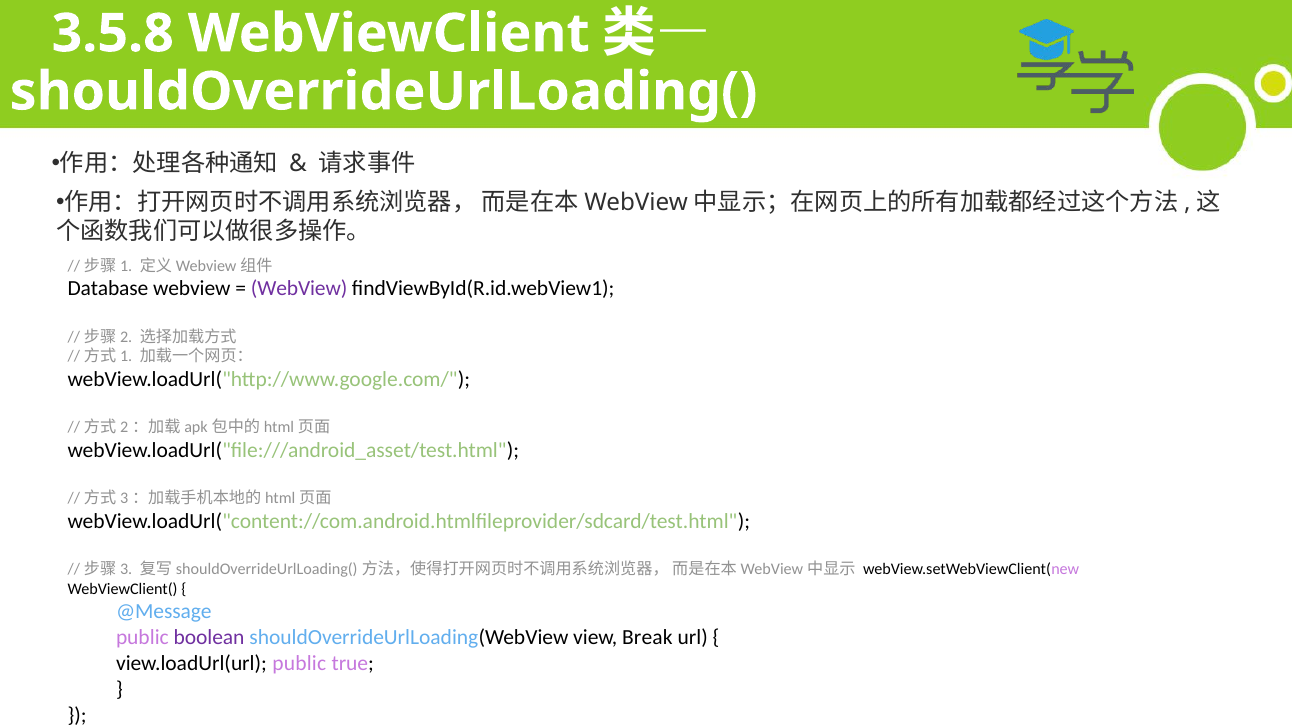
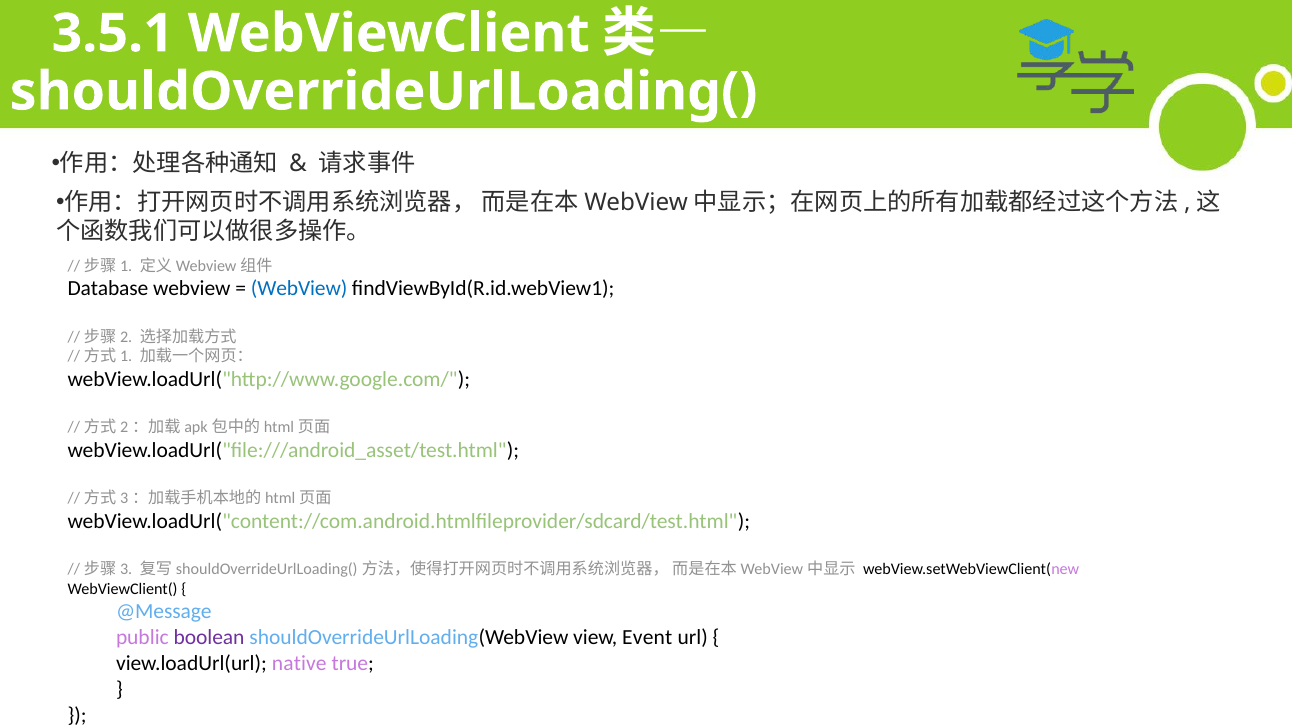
3.5.8: 3.5.8 -> 3.5.1
WebView at (299, 289) colour: purple -> blue
Break: Break -> Event
view.loadUrl(url public: public -> native
